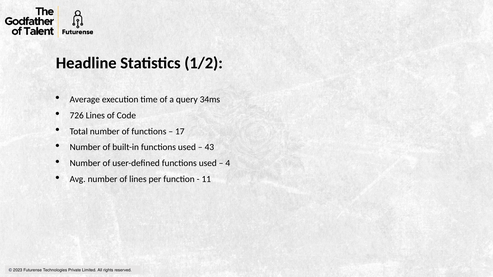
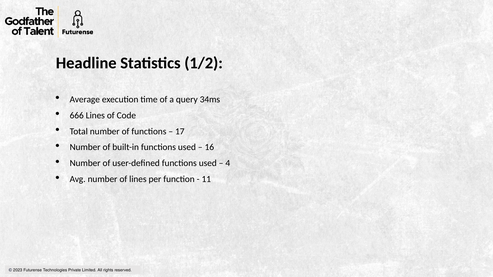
726: 726 -> 666
43: 43 -> 16
